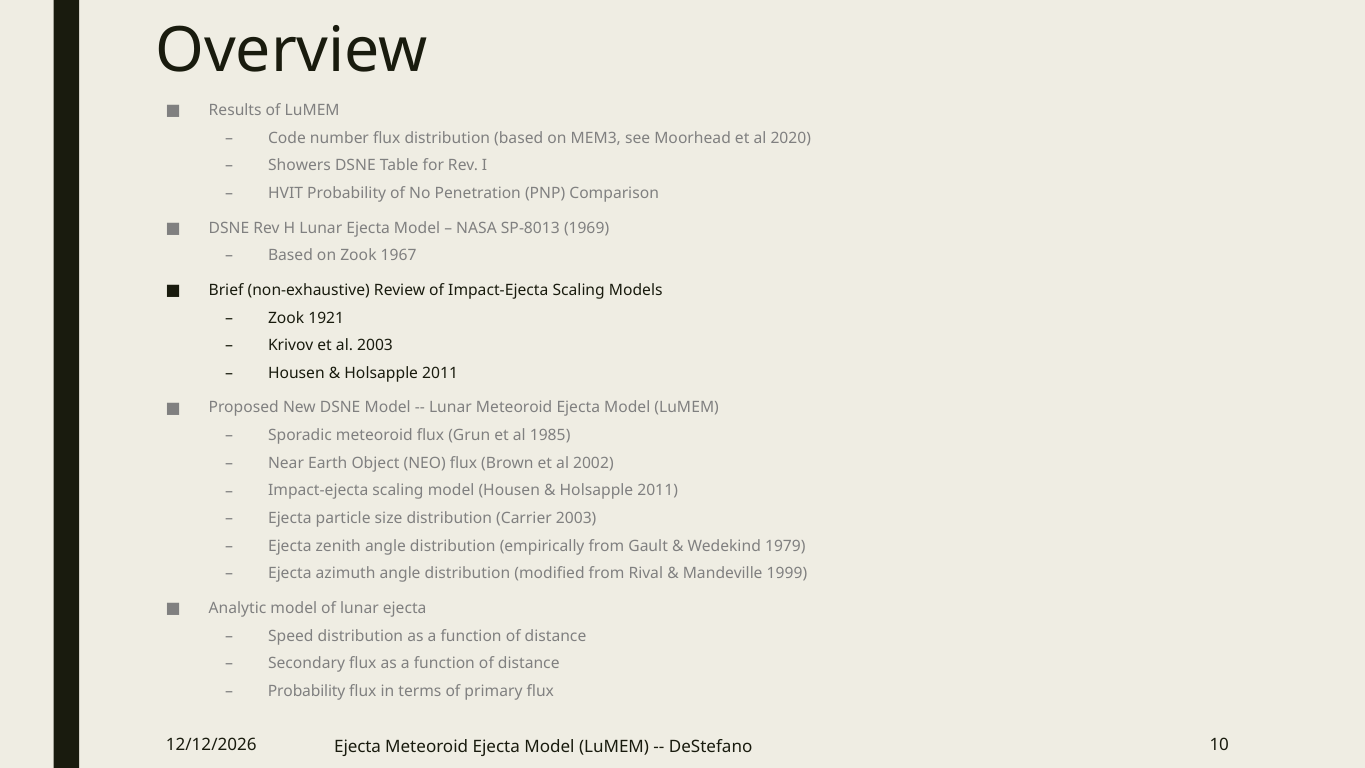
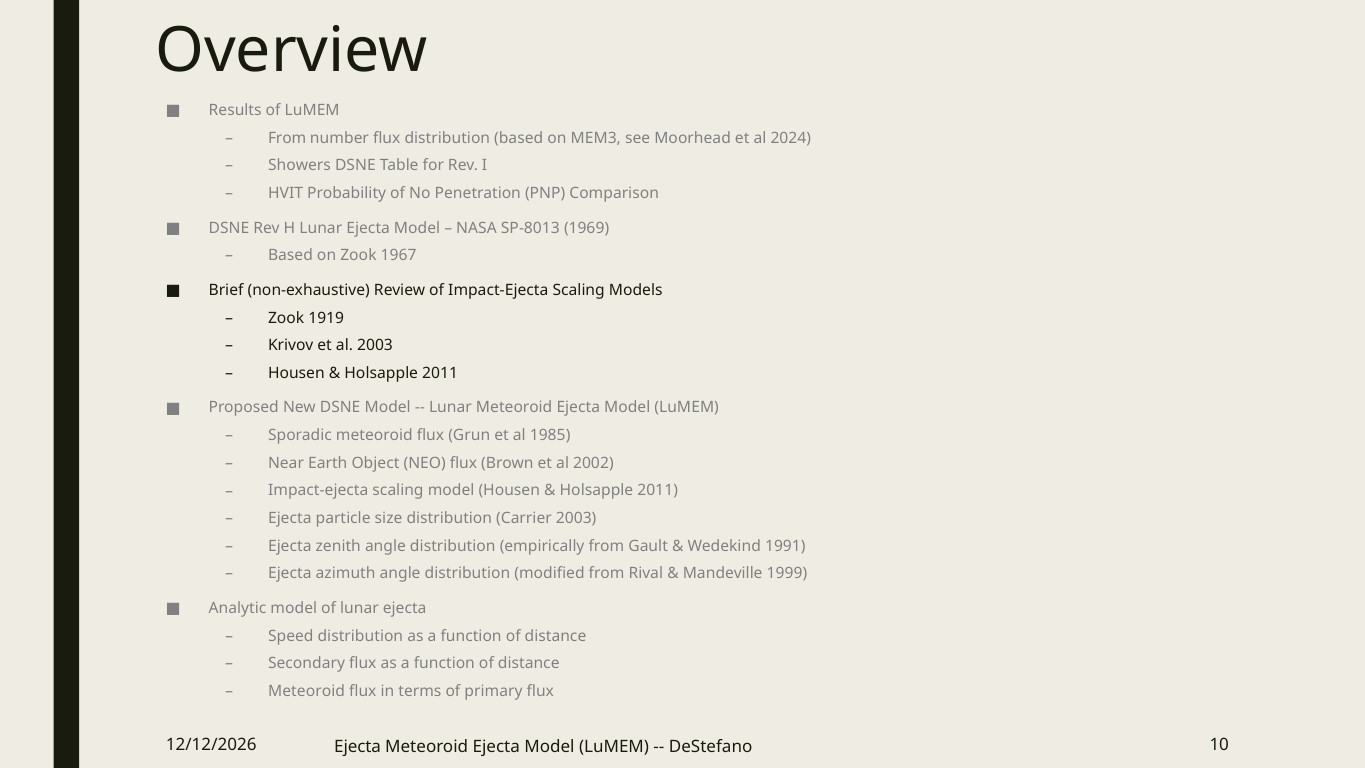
Code at (287, 138): Code -> From
2020: 2020 -> 2024
1921: 1921 -> 1919
1979: 1979 -> 1991
Probability at (307, 691): Probability -> Meteoroid
